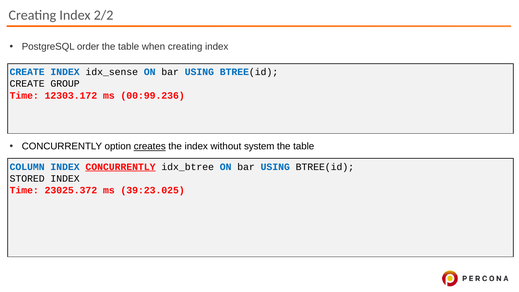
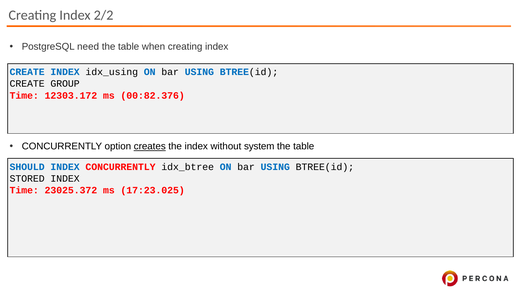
order: order -> need
idx_sense: idx_sense -> idx_using
00:99.236: 00:99.236 -> 00:82.376
COLUMN: COLUMN -> SHOULD
CONCURRENTLY at (121, 167) underline: present -> none
39:23.025: 39:23.025 -> 17:23.025
